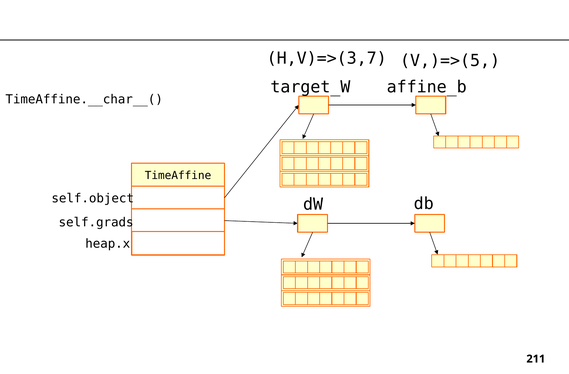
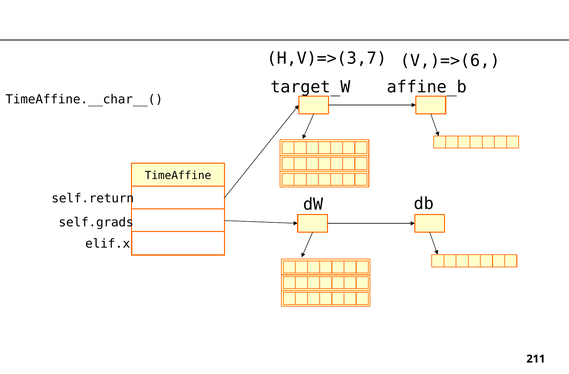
V,)=>(5: V,)=>(5 -> V,)=>(6
self.object: self.object -> self.return
heap.x: heap.x -> elif.x
